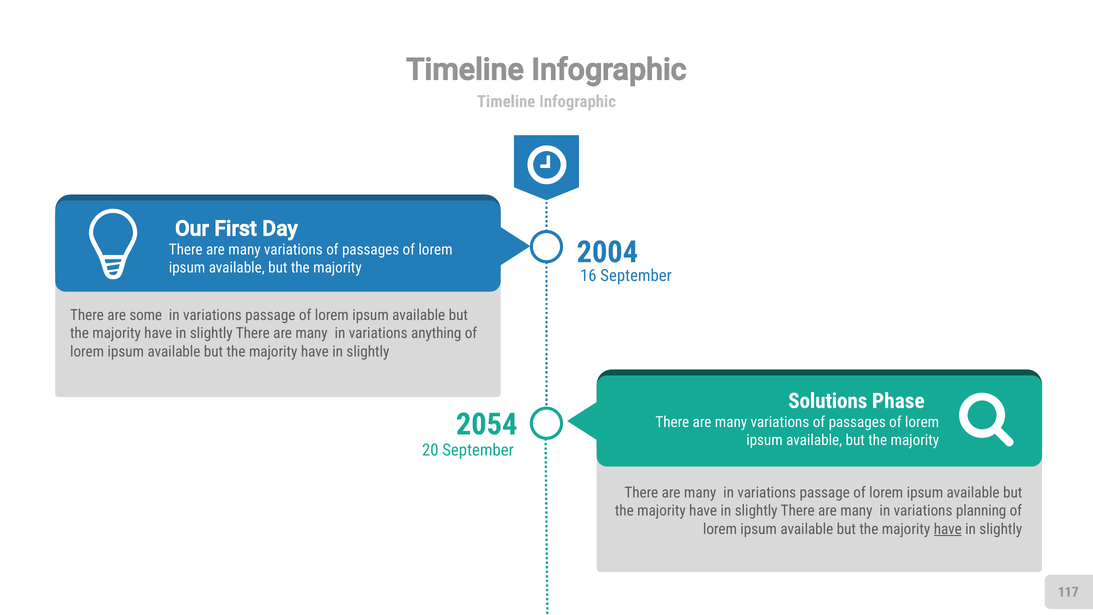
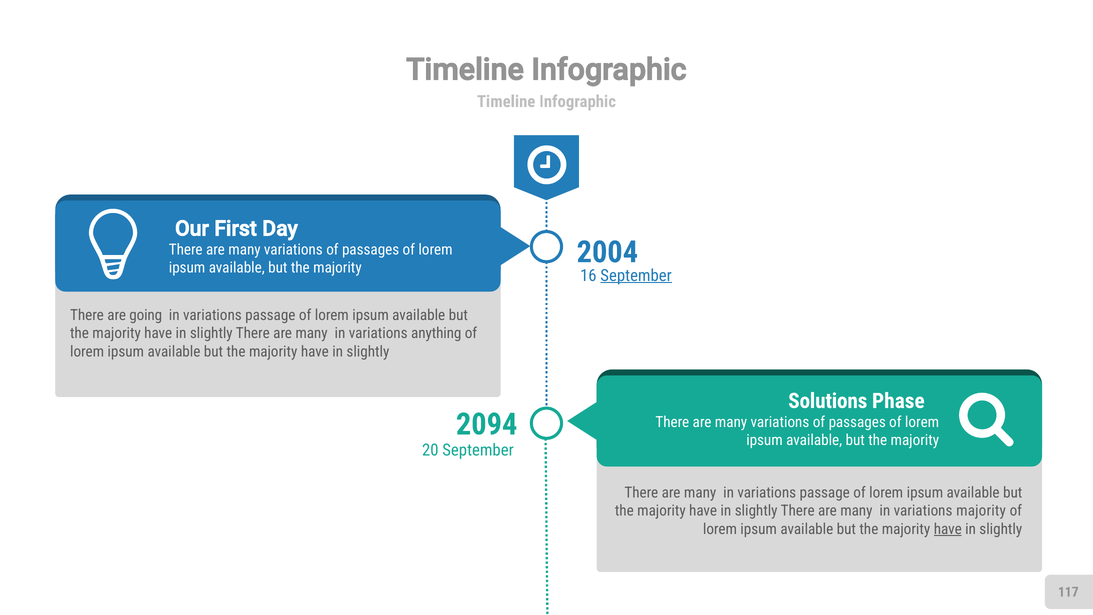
September at (636, 275) underline: none -> present
some: some -> going
2054: 2054 -> 2094
variations planning: planning -> majority
